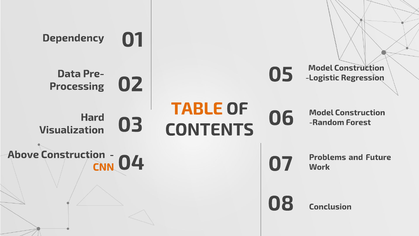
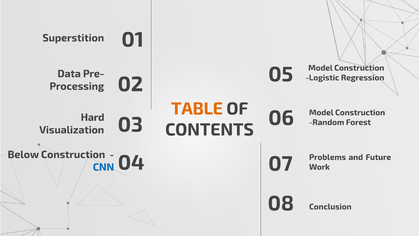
Dependency: Dependency -> Superstition
Above: Above -> Below
CNN colour: orange -> blue
